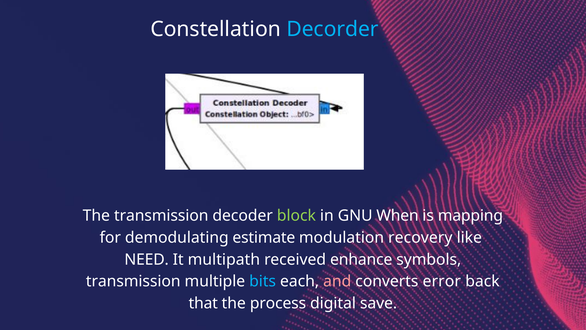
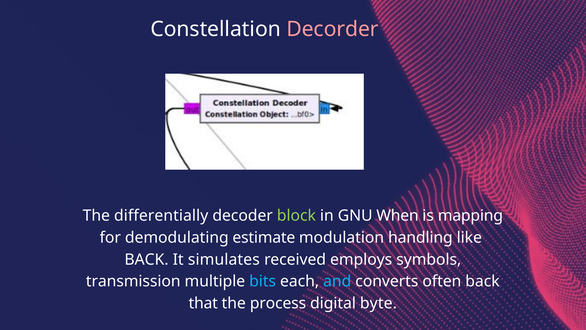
Decorder colour: light blue -> pink
The transmission: transmission -> differentially
recovery: recovery -> handling
NEED at (147, 259): NEED -> BACK
multipath: multipath -> simulates
enhance: enhance -> employs
and colour: pink -> light blue
error: error -> often
save: save -> byte
